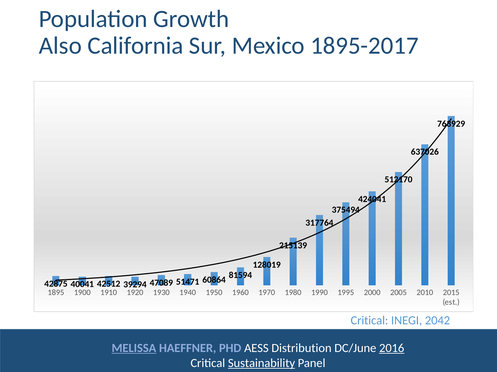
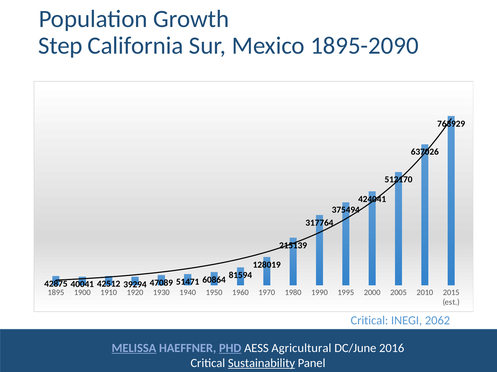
Also: Also -> Step
1895-2017: 1895-2017 -> 1895-2090
2042: 2042 -> 2062
PHD underline: none -> present
Distribution: Distribution -> Agricultural
2016 underline: present -> none
